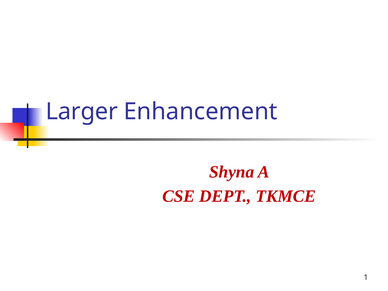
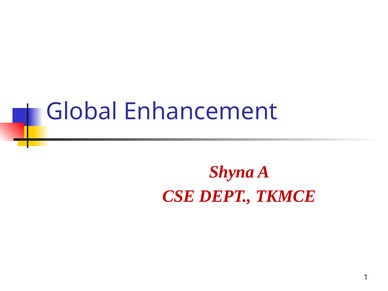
Larger: Larger -> Global
